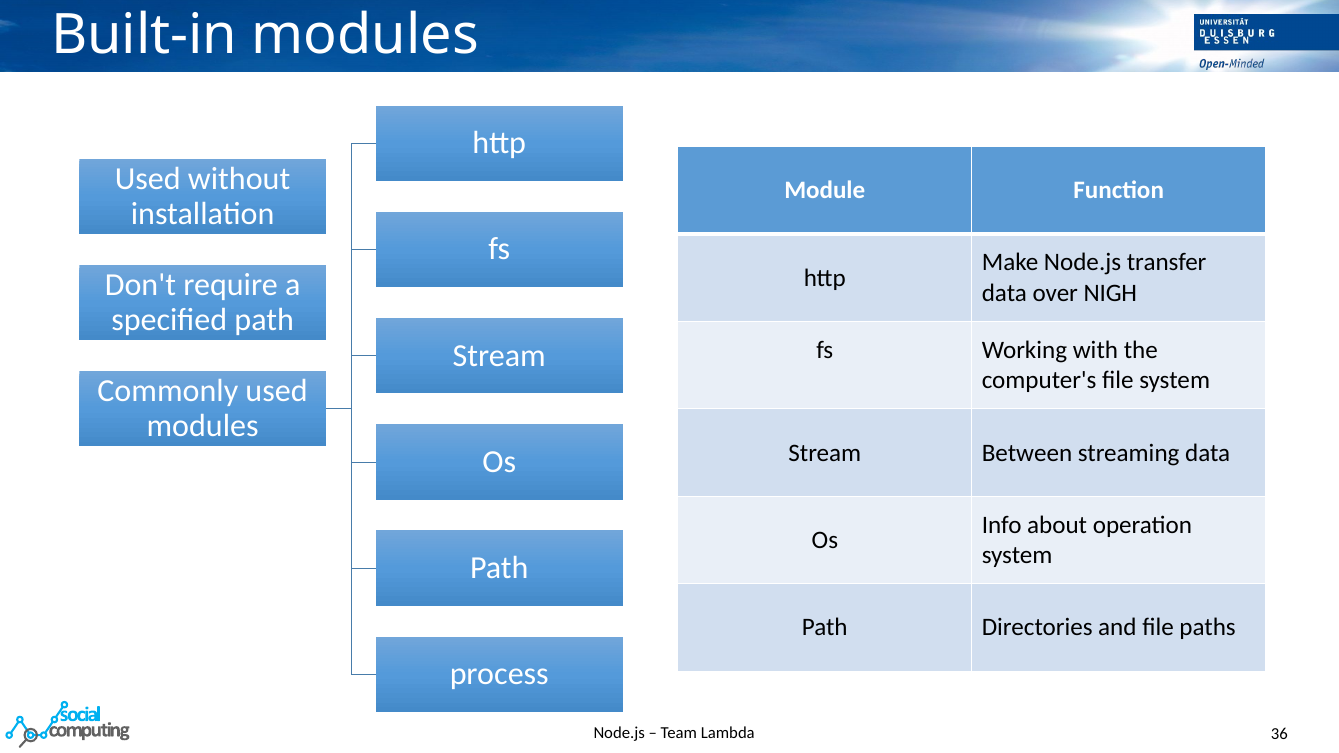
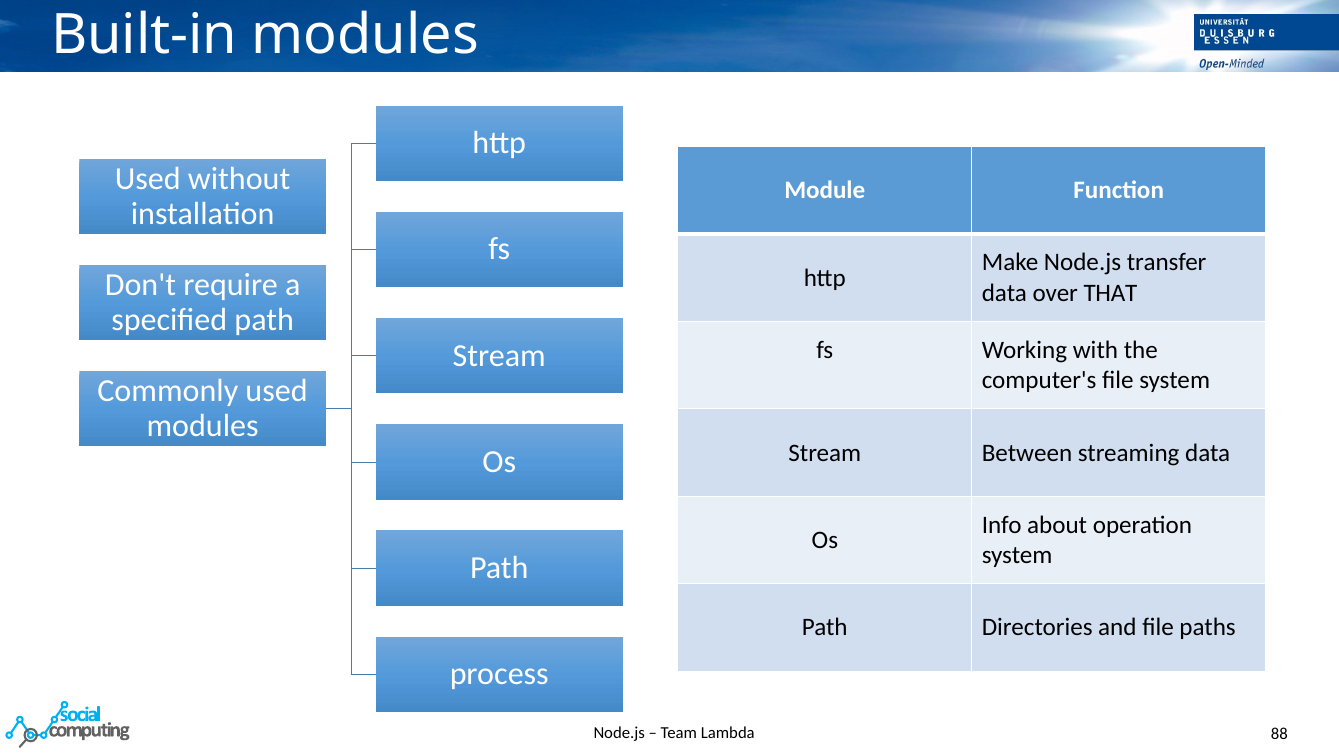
NIGH: NIGH -> THAT
36: 36 -> 88
